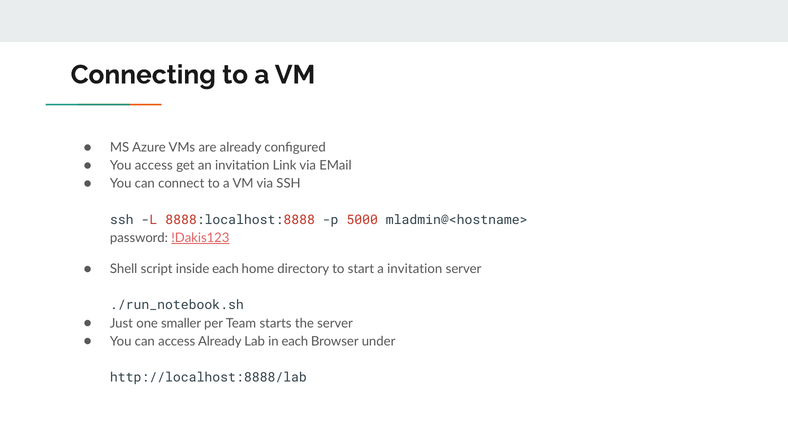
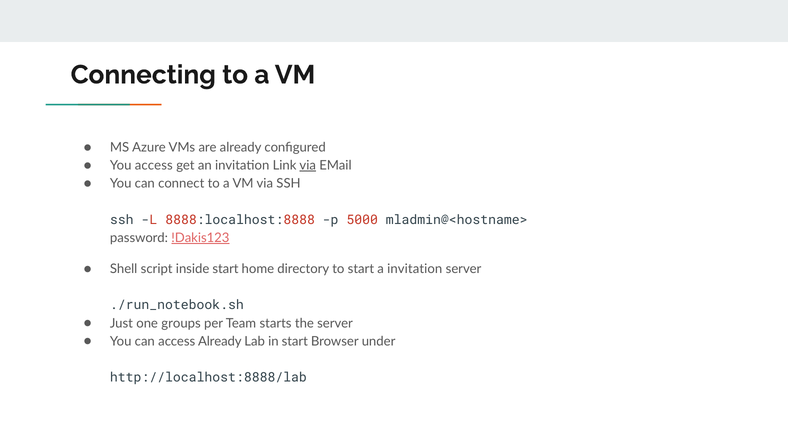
via at (308, 166) underline: none -> present
inside each: each -> start
smaller: smaller -> groups
in each: each -> start
